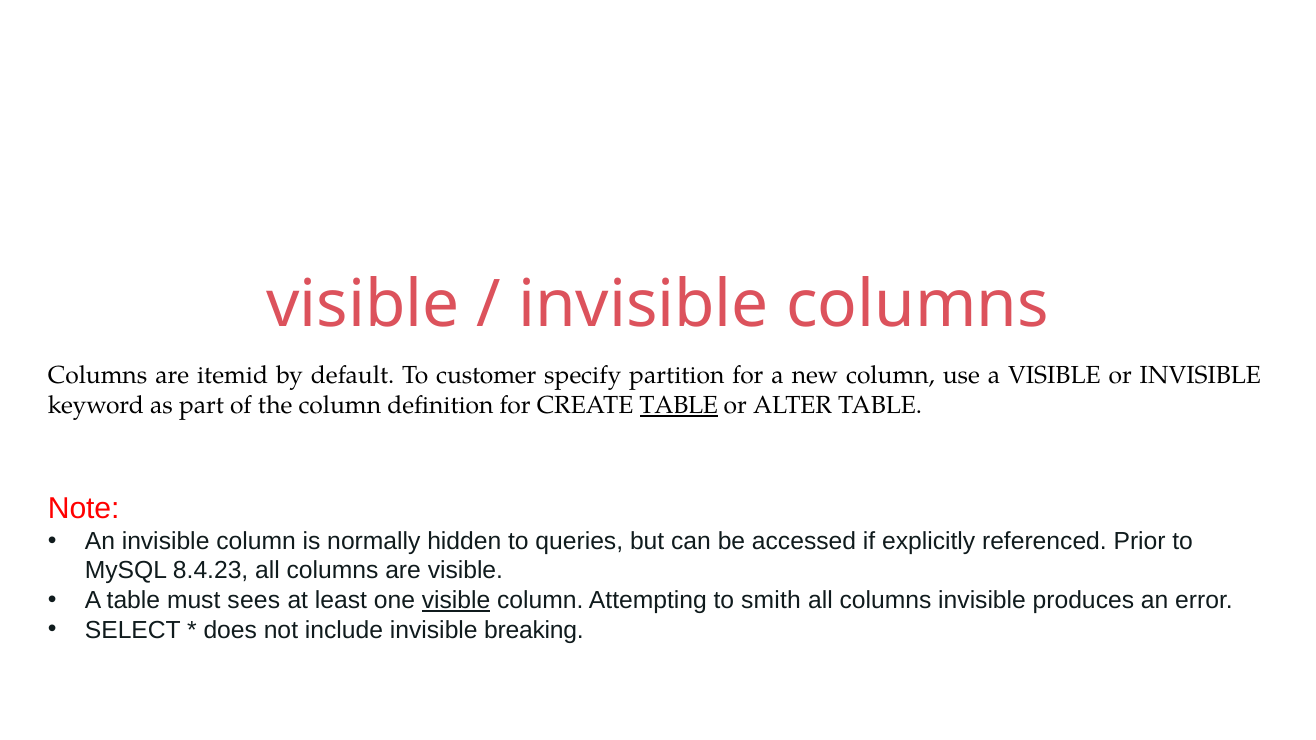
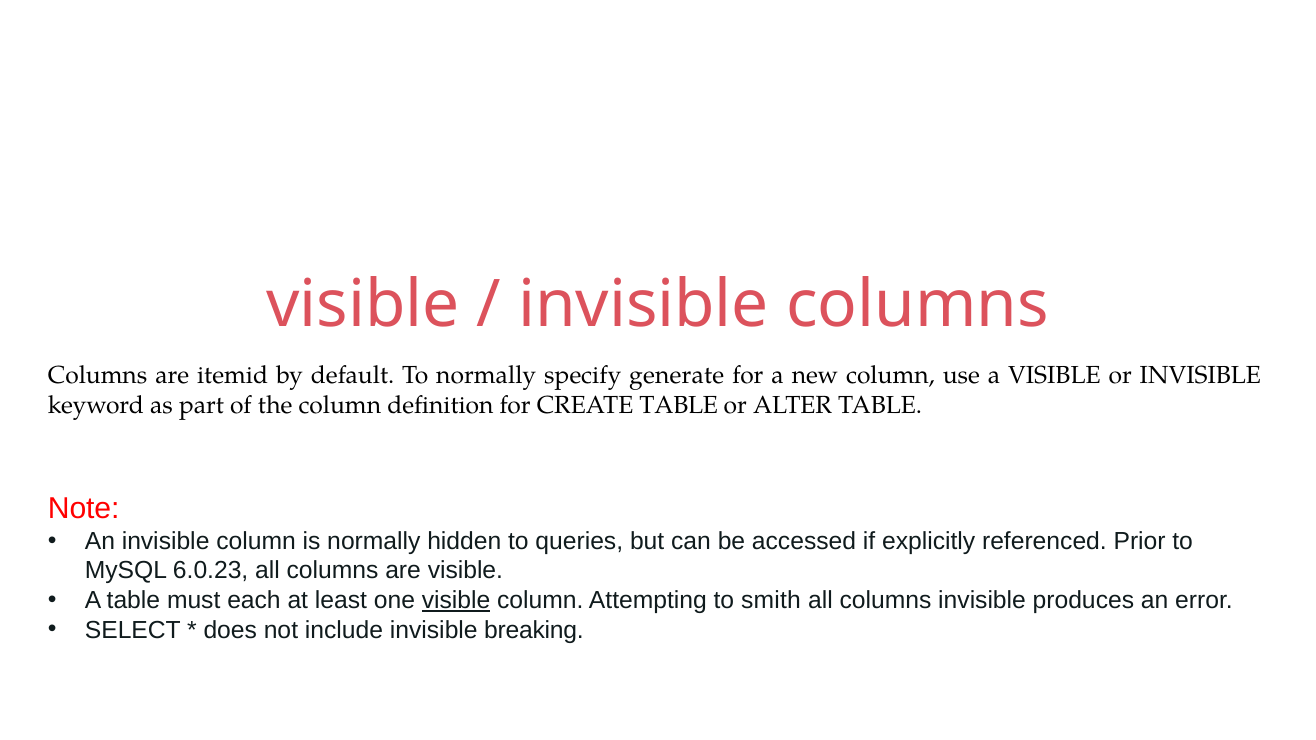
To customer: customer -> normally
partition: partition -> generate
TABLE at (679, 406) underline: present -> none
8.4.23: 8.4.23 -> 6.0.23
sees: sees -> each
